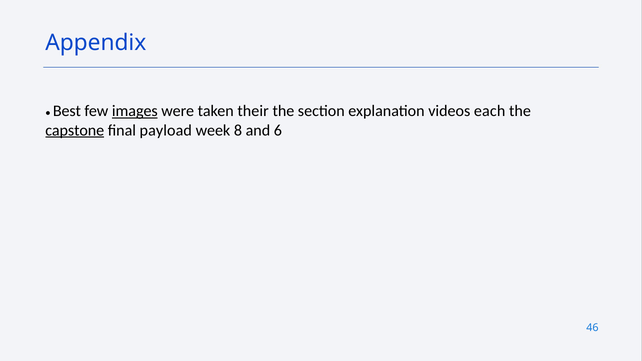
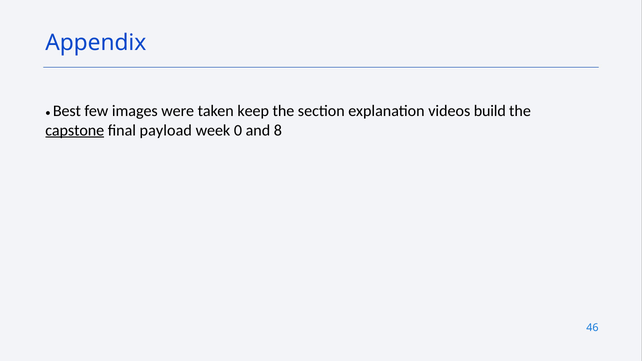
images underline: present -> none
their: their -> keep
each: each -> build
8: 8 -> 0
6: 6 -> 8
